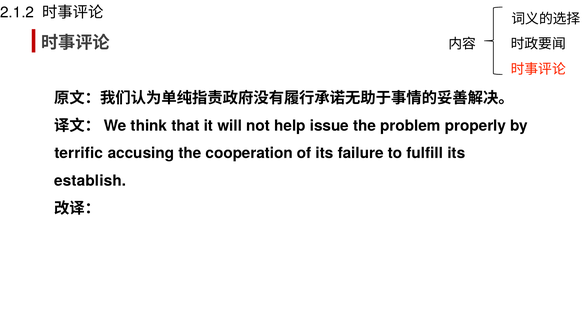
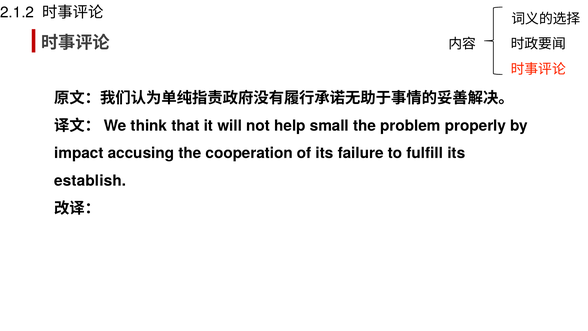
issue: issue -> small
terrific: terrific -> impact
